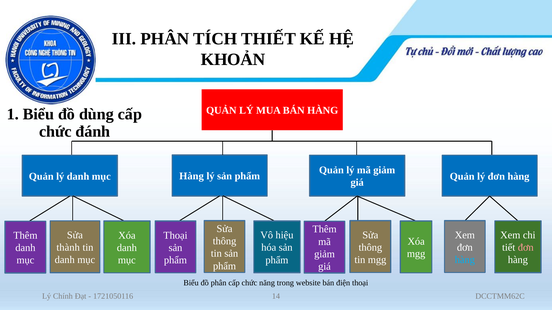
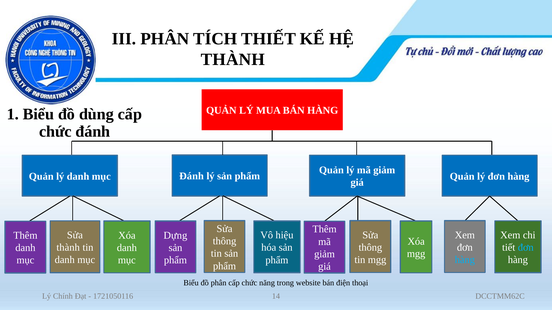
KHOẢN at (233, 60): KHOẢN -> THÀNH
Hàng at (192, 176): Hàng -> Đánh
Thoại at (175, 236): Thoại -> Dựng
đơn at (526, 248) colour: pink -> light blue
